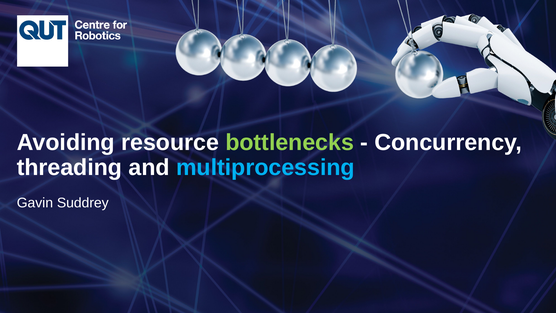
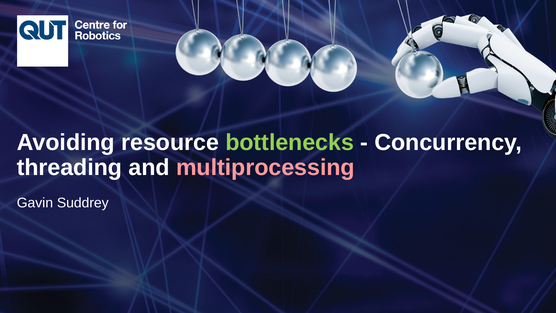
multiprocessing colour: light blue -> pink
